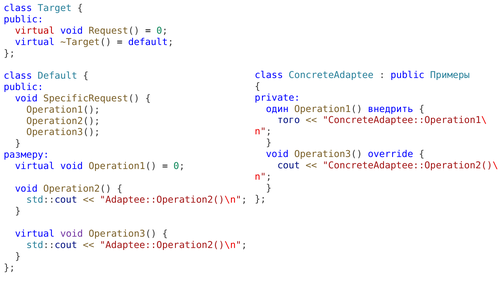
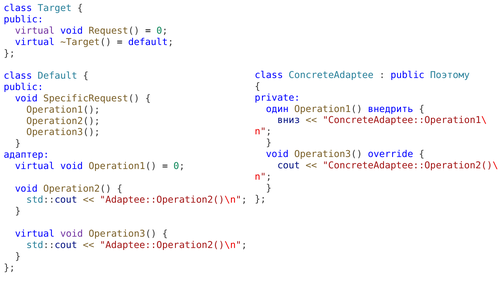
virtual at (35, 31) colour: red -> purple
Примеры: Примеры -> Поэтому
того: того -> вниз
размеру: размеру -> адаптер
